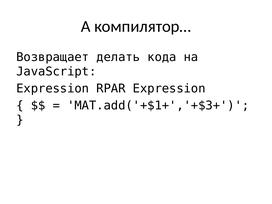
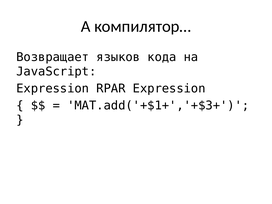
делать: делать -> языков
